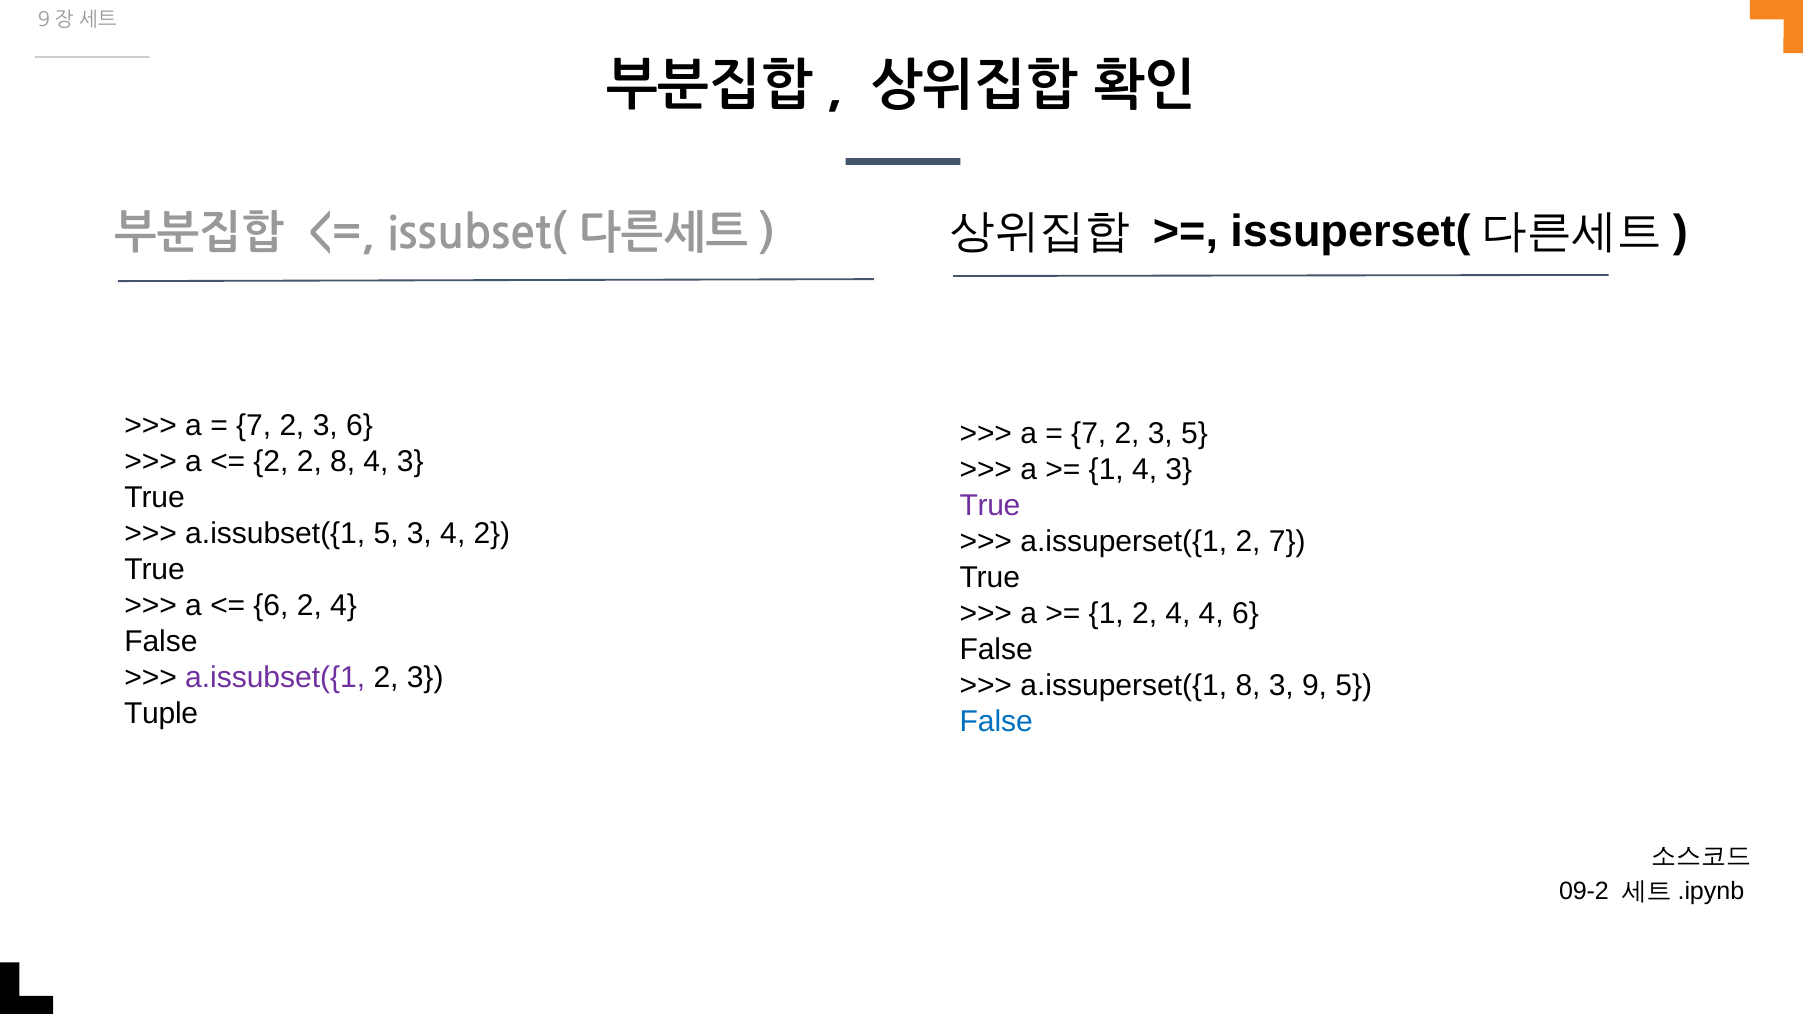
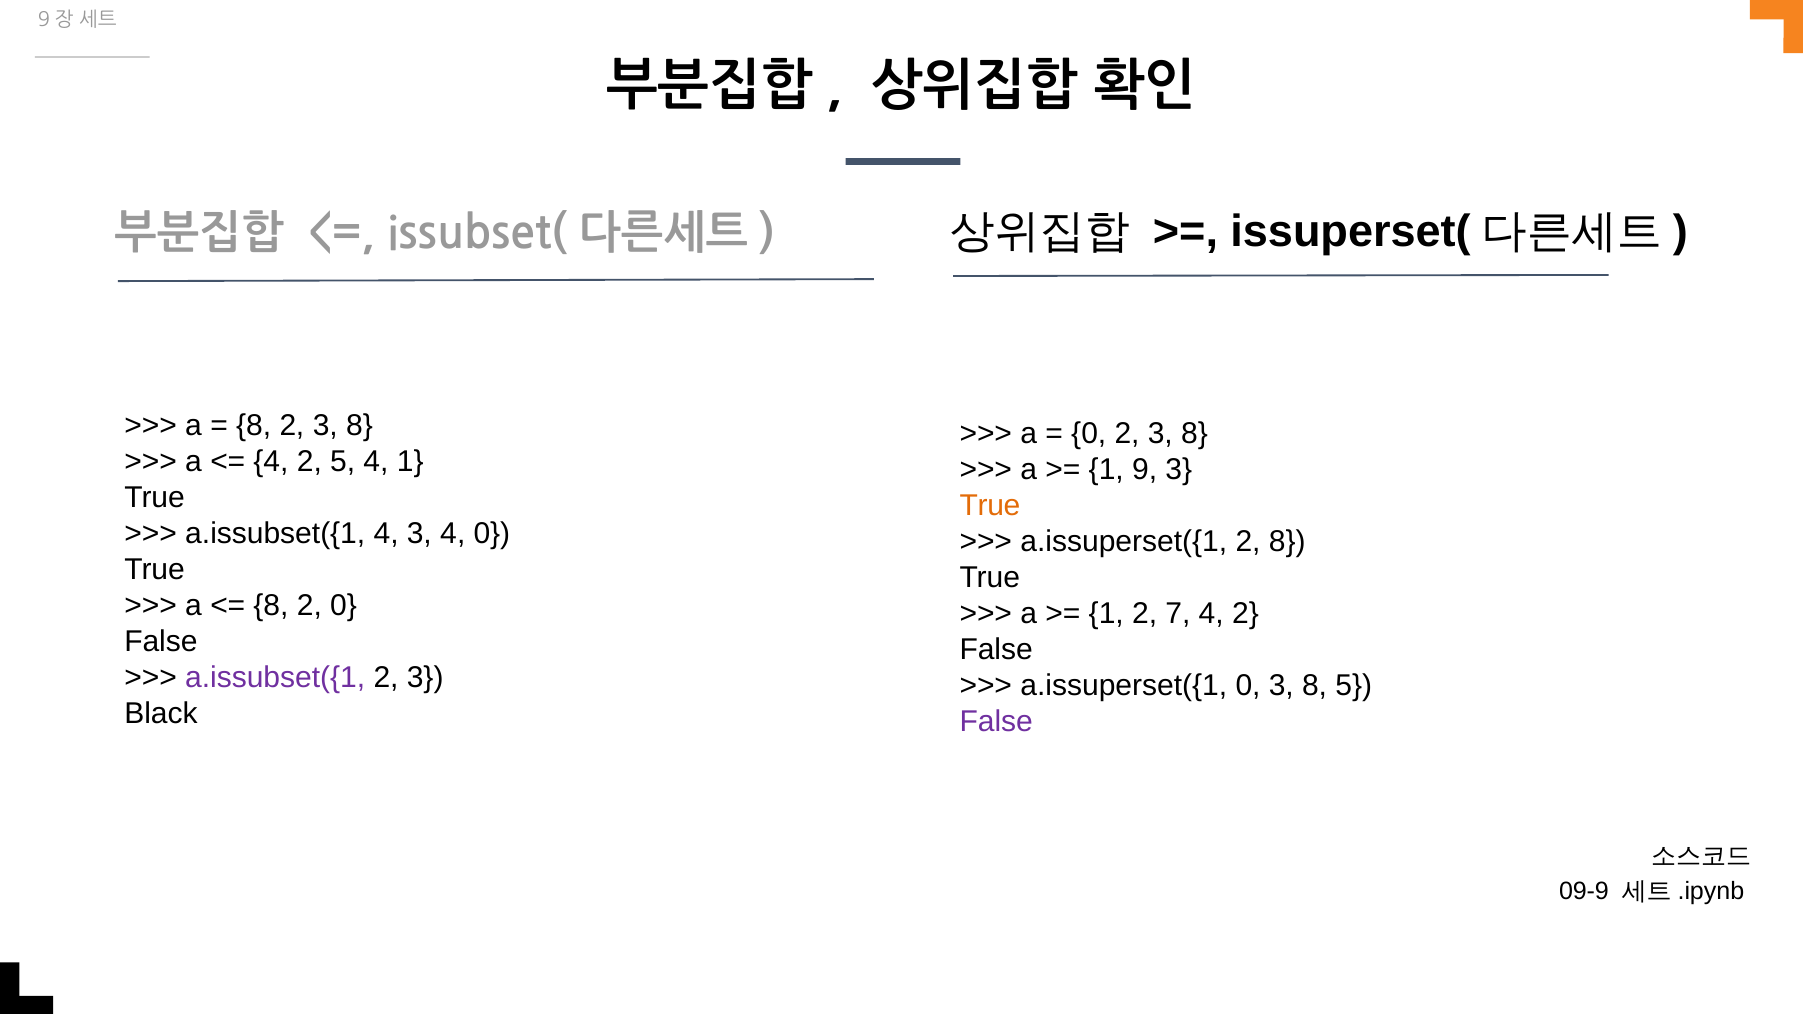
7 at (254, 425): 7 -> 8
6 at (359, 425): 6 -> 8
7 at (1089, 434): 7 -> 0
5 at (1195, 434): 5 -> 8
2 at (271, 461): 2 -> 4
2 8: 8 -> 5
3 at (410, 461): 3 -> 1
1 4: 4 -> 9
True at (990, 506) colour: purple -> orange
a.issubset({1 5: 5 -> 4
4 2: 2 -> 0
2 7: 7 -> 8
6 at (271, 606): 6 -> 8
4 at (344, 606): 4 -> 0
1 2 4: 4 -> 7
6 at (1245, 614): 6 -> 2
a.issuperset({1 8: 8 -> 0
9 at (1315, 686): 9 -> 8
Tuple: Tuple -> Black
False at (996, 722) colour: blue -> purple
09-2: 09-2 -> 09-9
